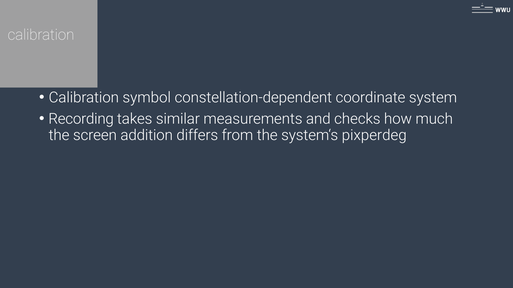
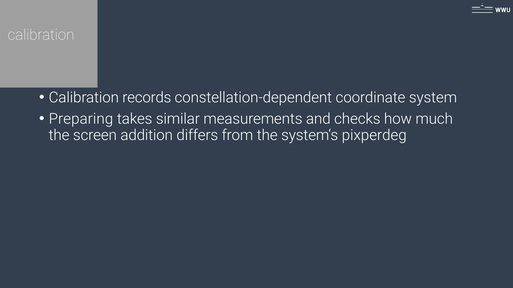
symbol: symbol -> records
Recording: Recording -> Preparing
